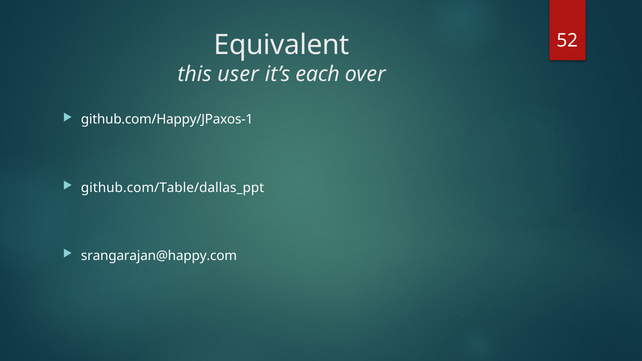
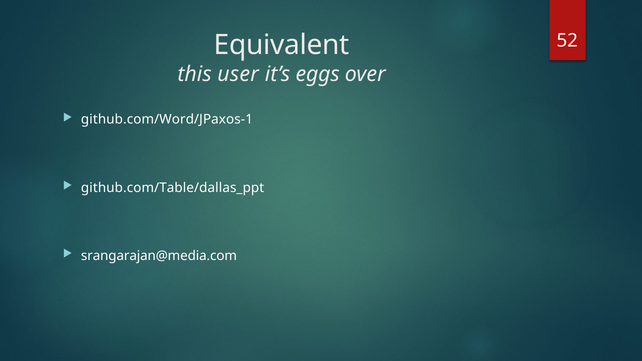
each: each -> eggs
github.com/Happy/JPaxos-1: github.com/Happy/JPaxos-1 -> github.com/Word/JPaxos-1
srangarajan@happy.com: srangarajan@happy.com -> srangarajan@media.com
